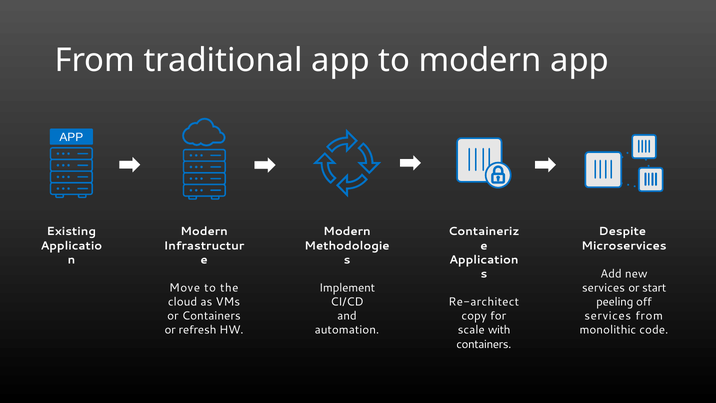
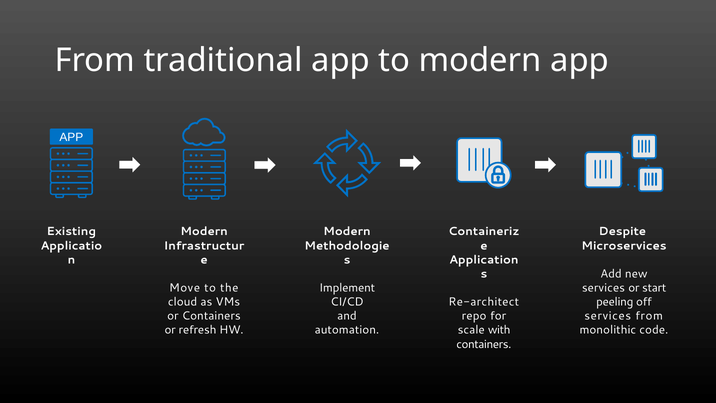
copy: copy -> repo
